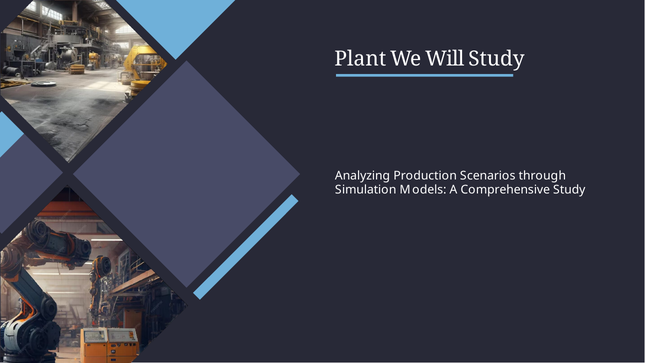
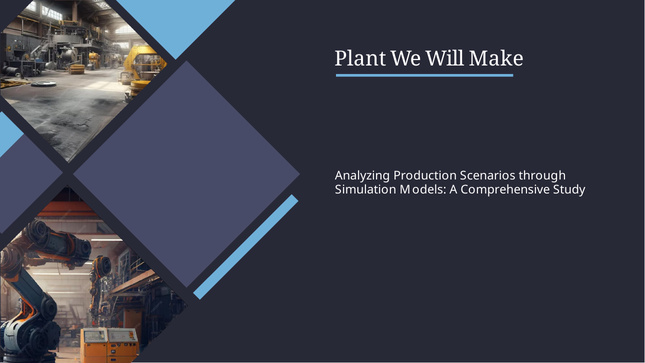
Will Study: Study -> Make
